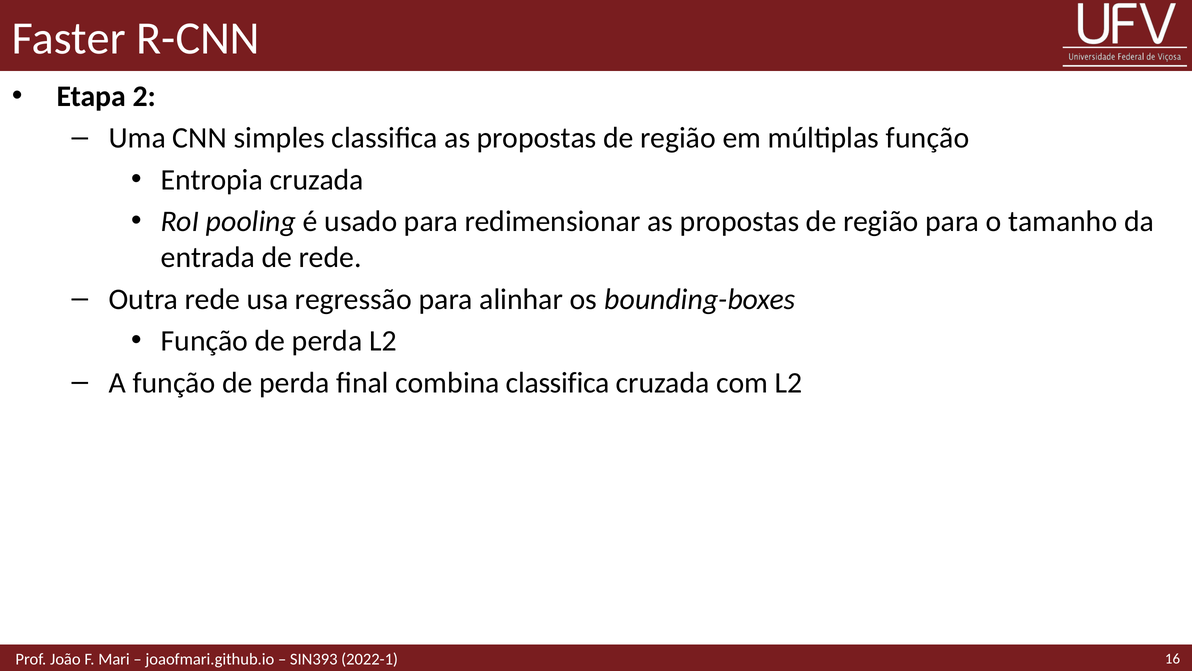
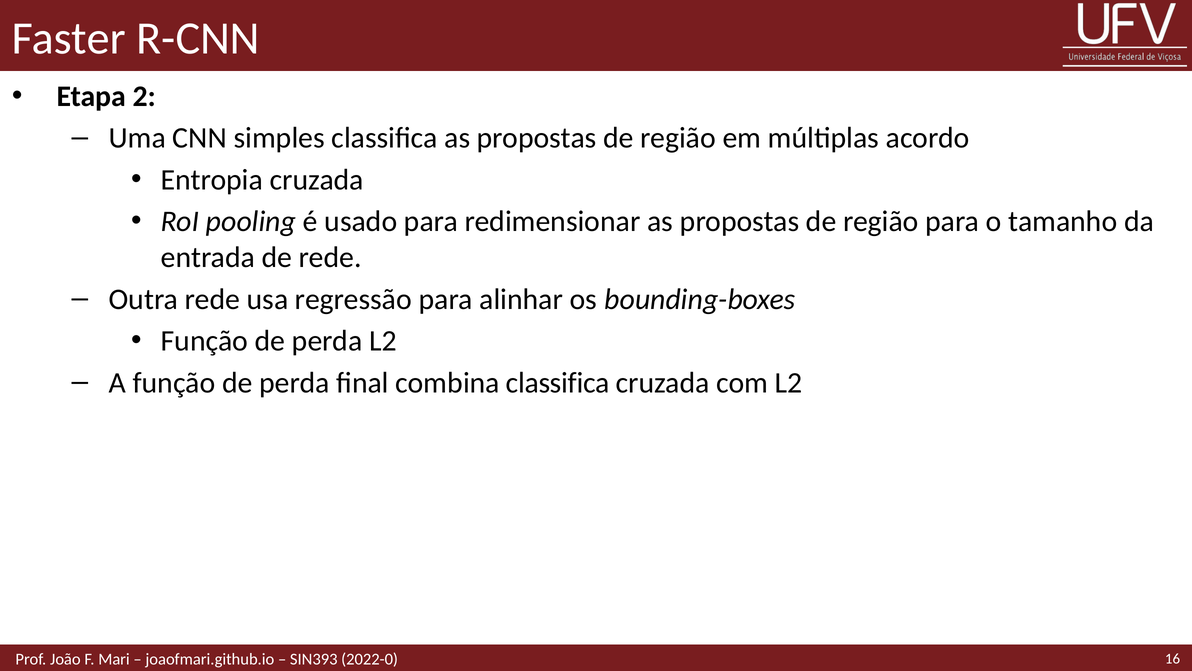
múltiplas função: função -> acordo
2022-1: 2022-1 -> 2022-0
